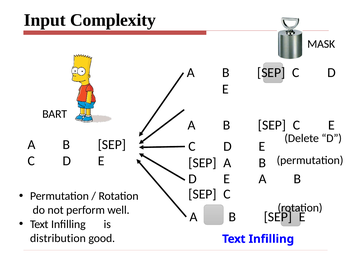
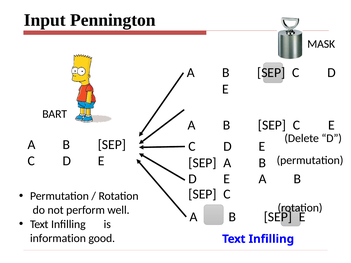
Complexity: Complexity -> Pennington
distribution: distribution -> information
